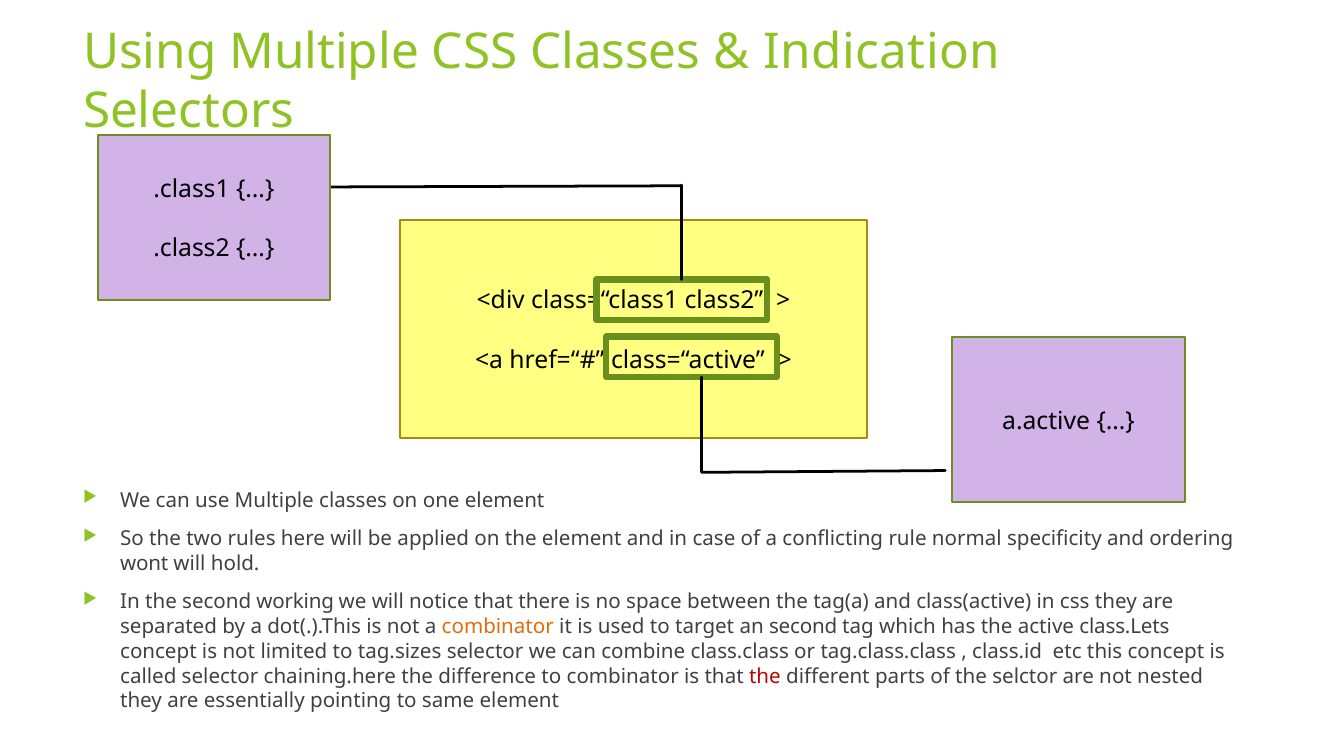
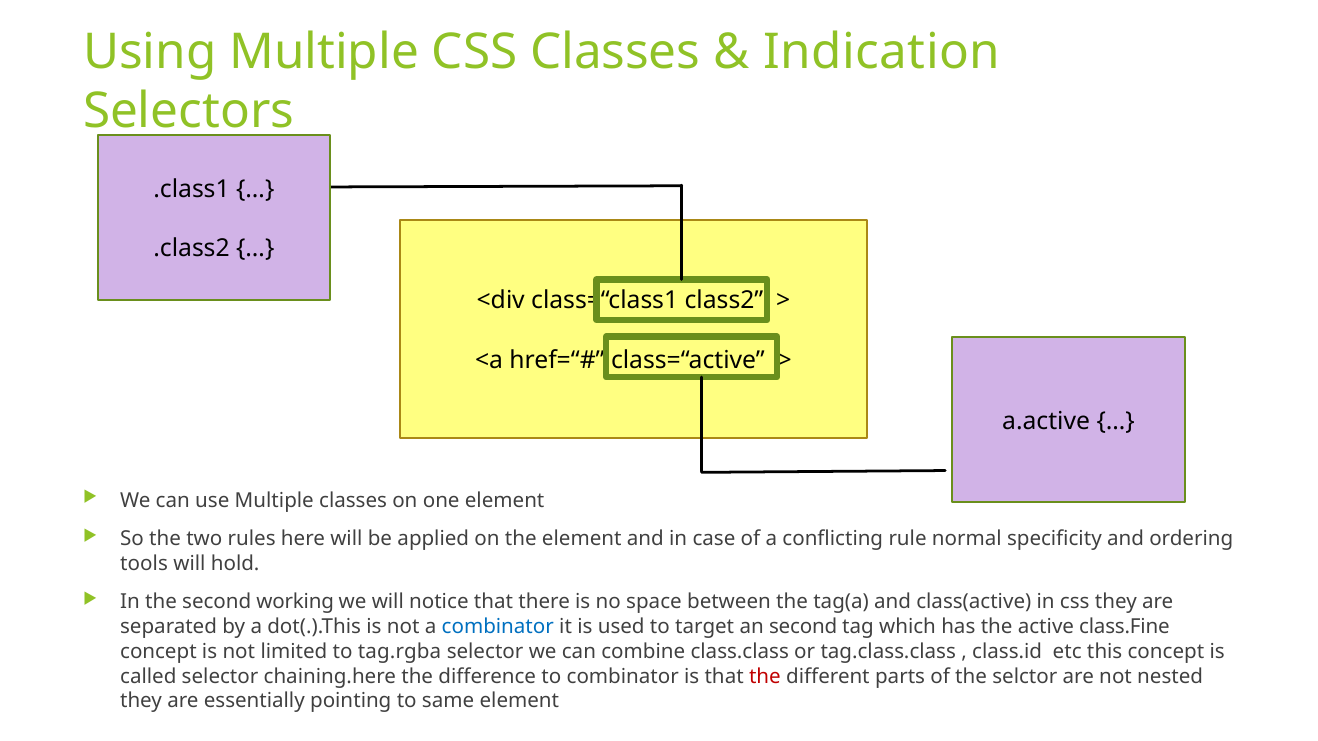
wont: wont -> tools
combinator at (498, 627) colour: orange -> blue
class.Lets: class.Lets -> class.Fine
tag.sizes: tag.sizes -> tag.rgba
